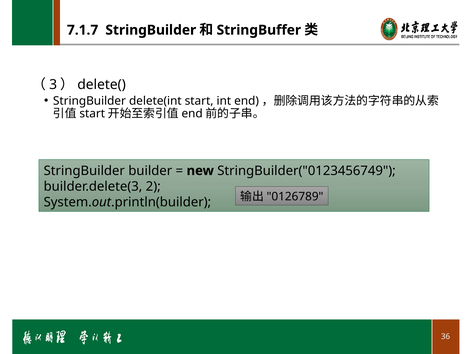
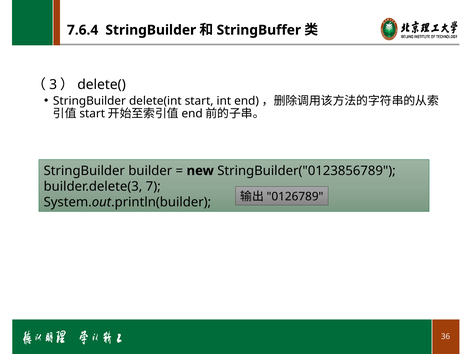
7.1.7: 7.1.7 -> 7.6.4
StringBuilder("0123456749: StringBuilder("0123456749 -> StringBuilder("0123856789
2: 2 -> 7
